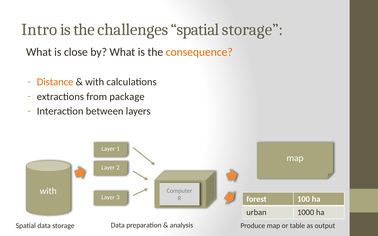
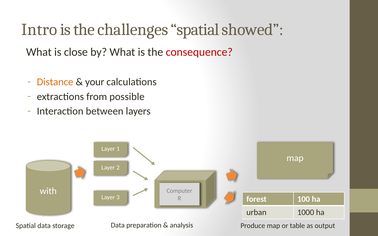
spatial storage: storage -> showed
consequence colour: orange -> red
with at (95, 82): with -> your
package: package -> possible
